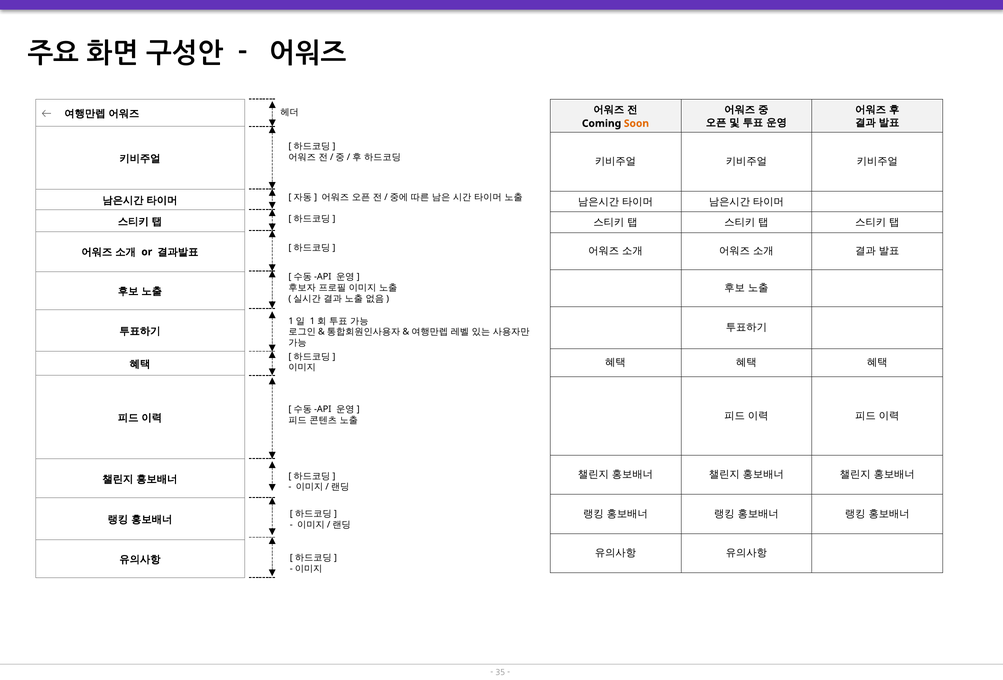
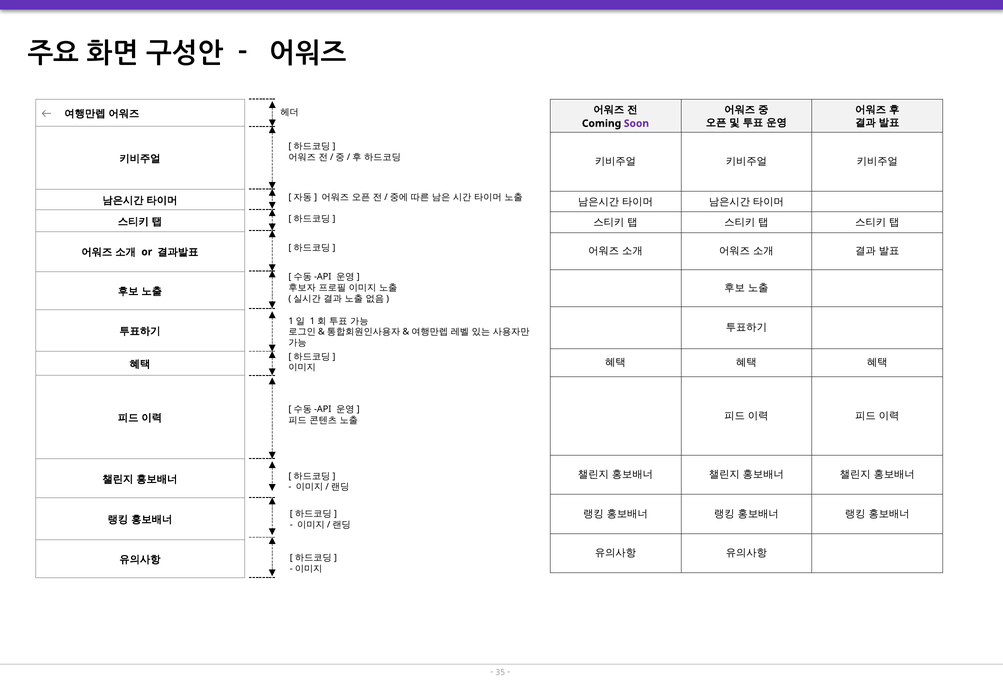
Soon colour: orange -> purple
